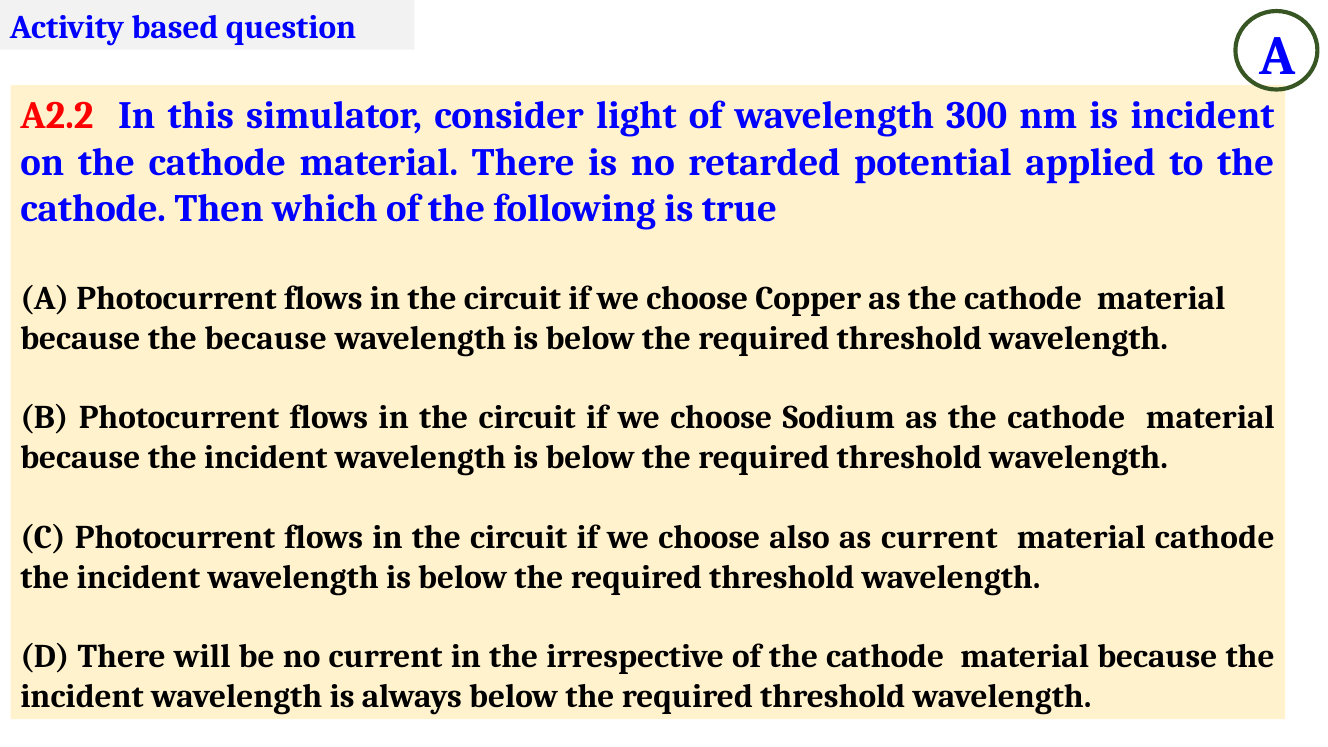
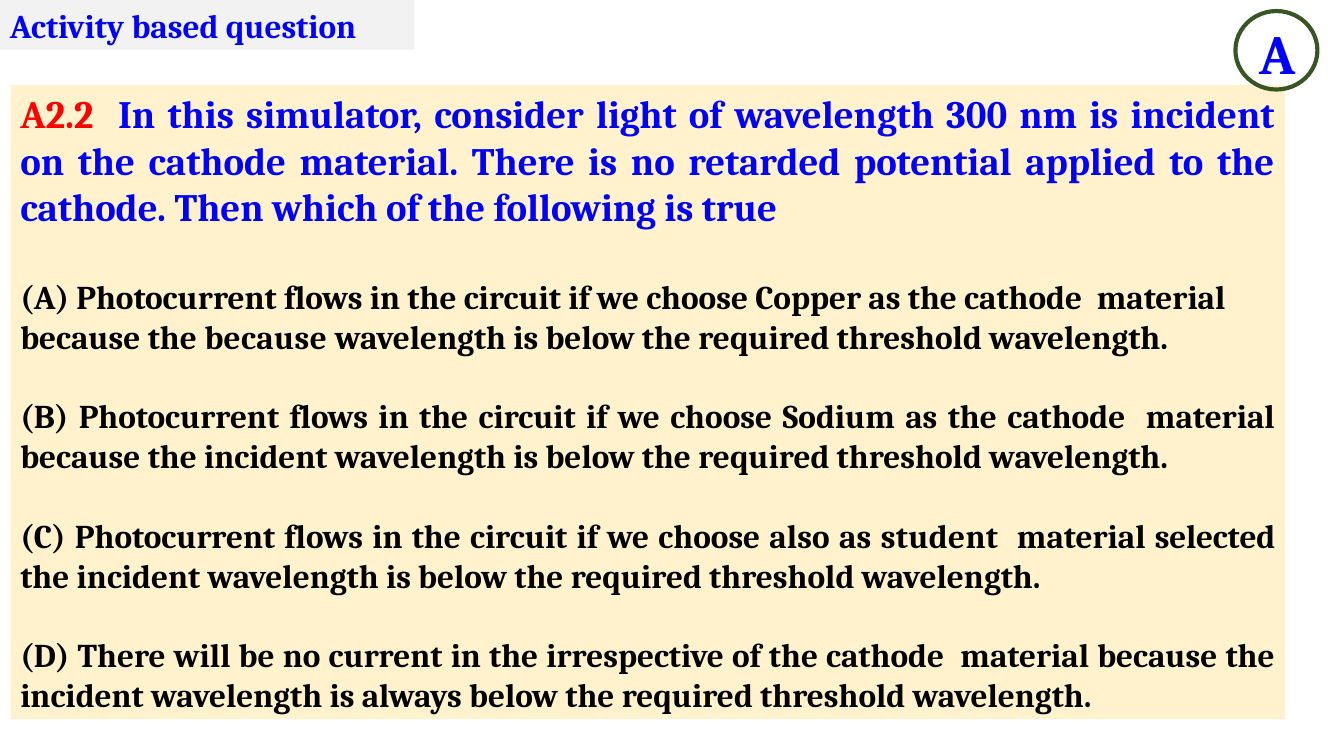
as current: current -> student
material cathode: cathode -> selected
